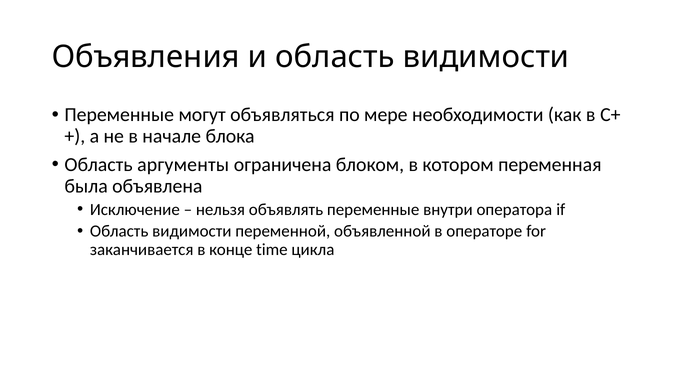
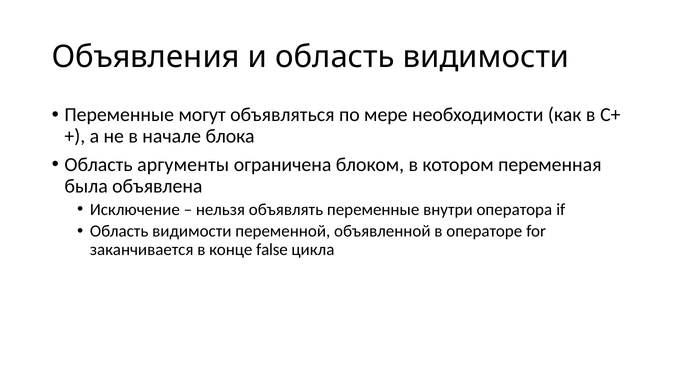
time: time -> false
